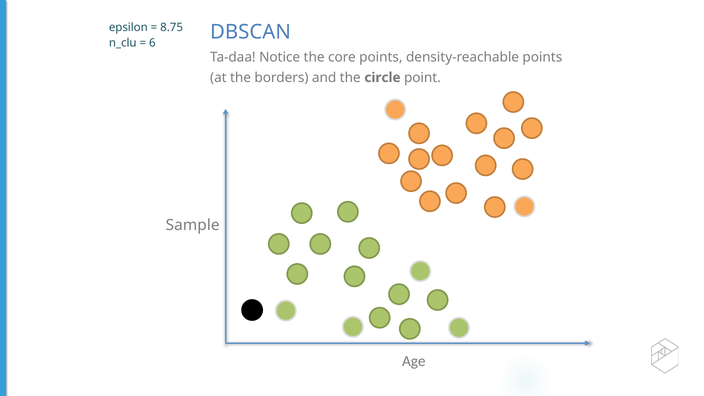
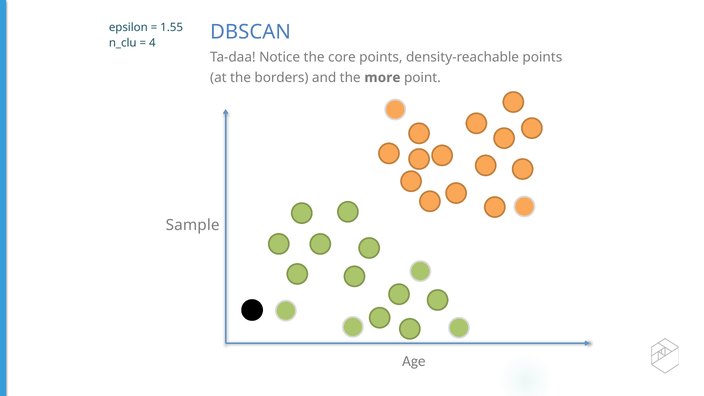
8.75: 8.75 -> 1.55
6: 6 -> 4
circle: circle -> more
